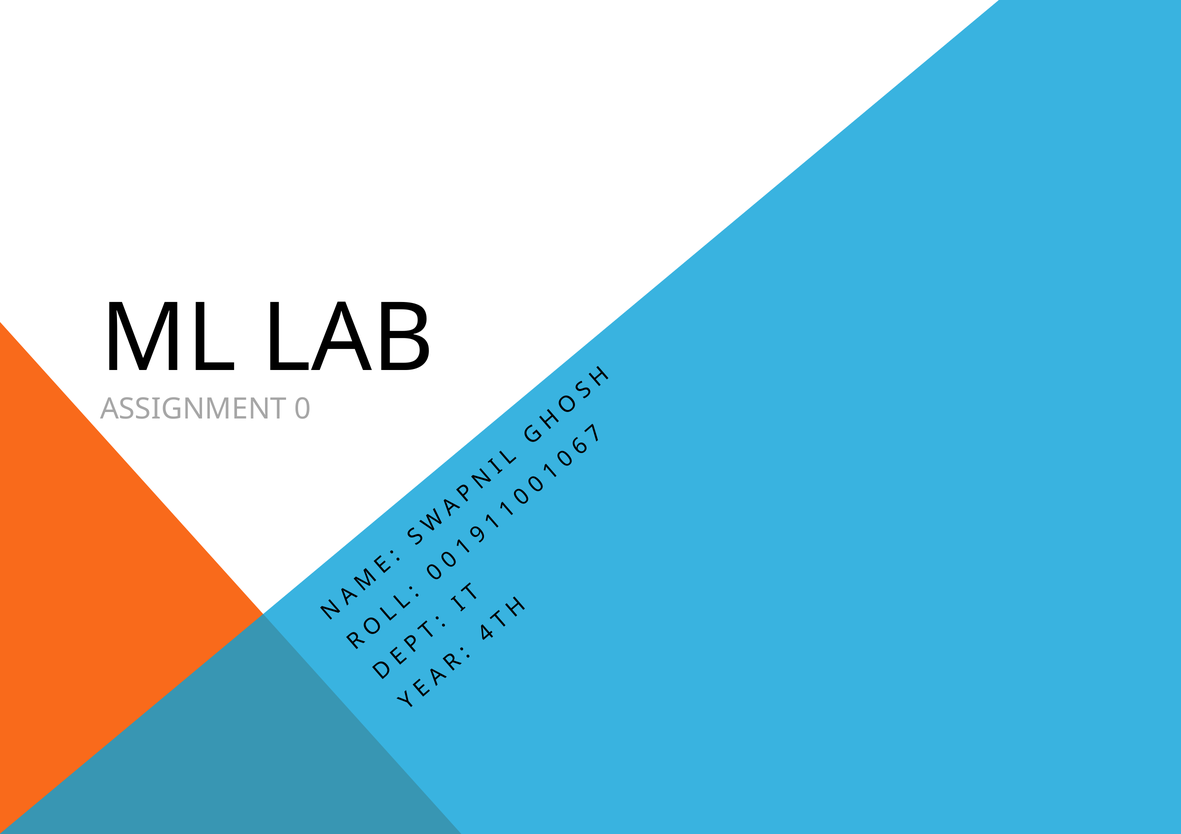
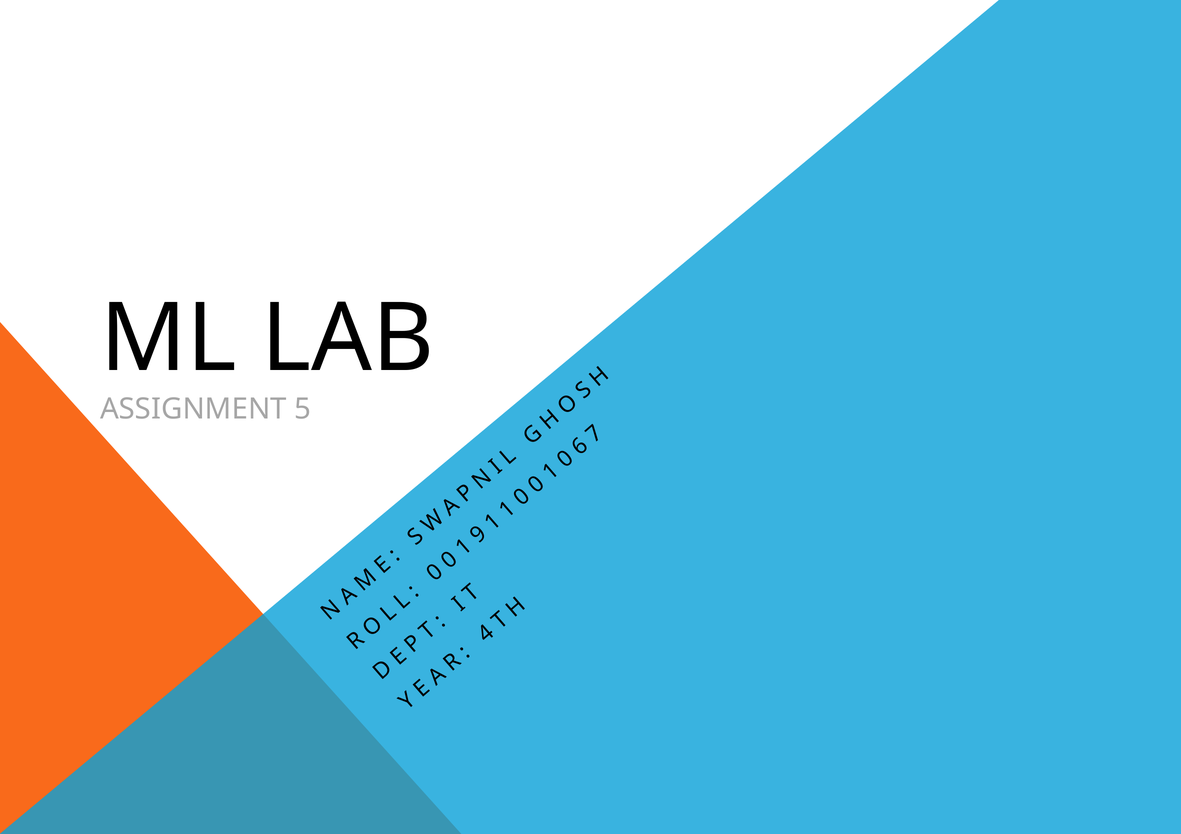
ASSIGNMENT 0: 0 -> 5
